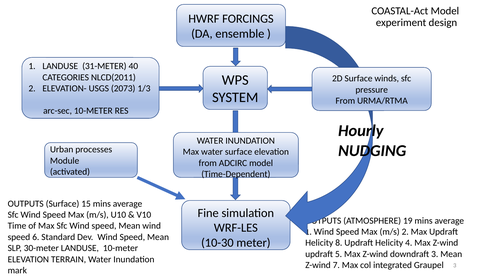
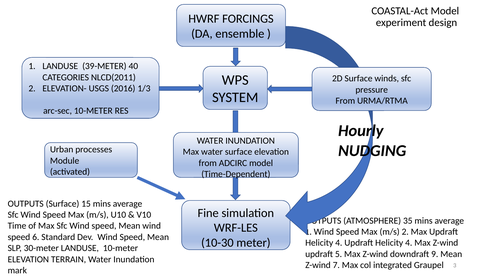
31-METER: 31-METER -> 39-METER
2073: 2073 -> 2016
19: 19 -> 35
8 at (339, 243): 8 -> 4
downdraft 3: 3 -> 9
